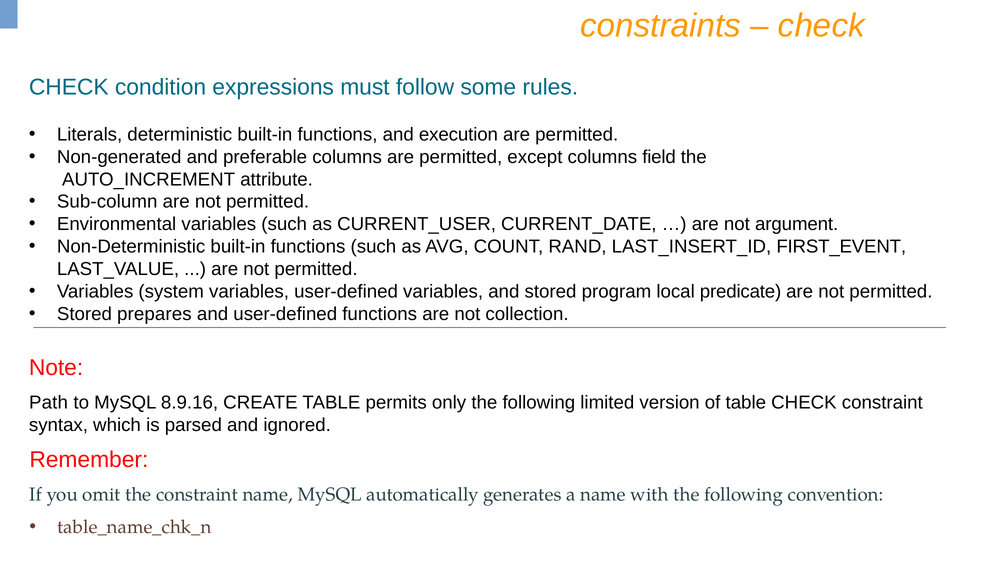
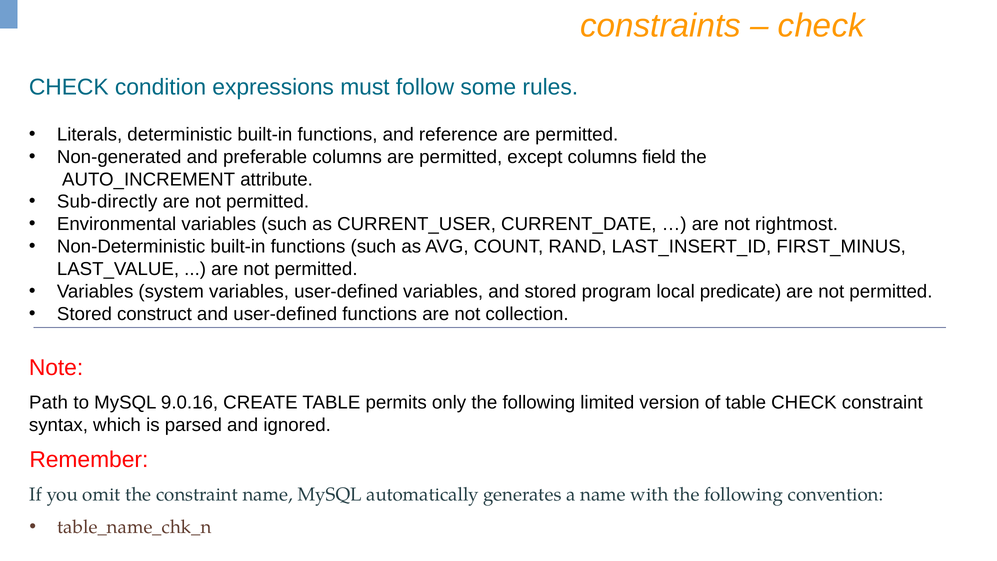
execution: execution -> reference
Sub-column: Sub-column -> Sub-directly
argument: argument -> rightmost
FIRST_EVENT: FIRST_EVENT -> FIRST_MINUS
prepares: prepares -> construct
8.9.16: 8.9.16 -> 9.0.16
